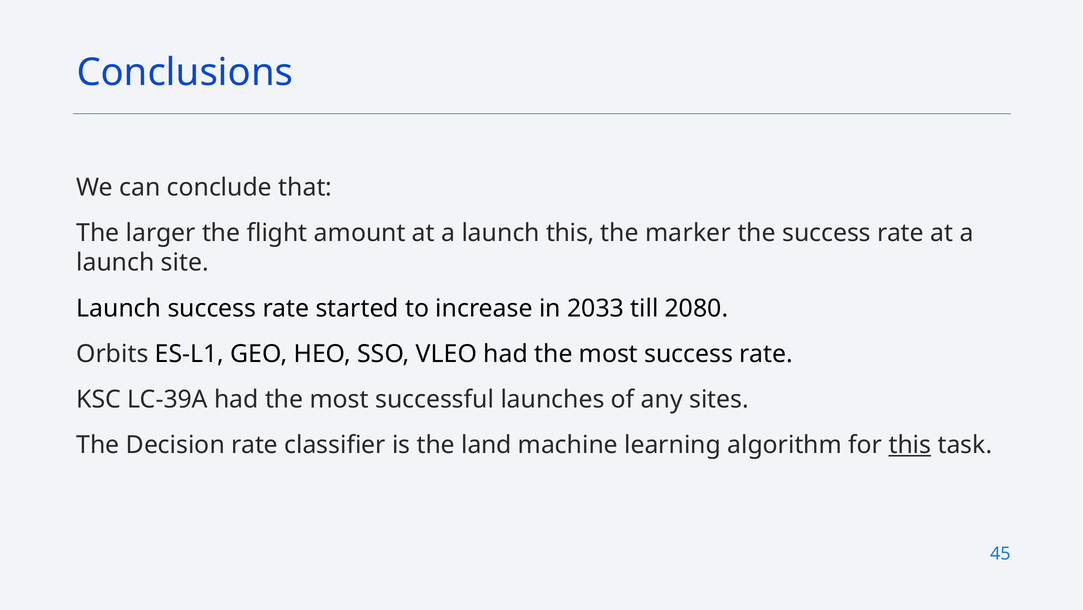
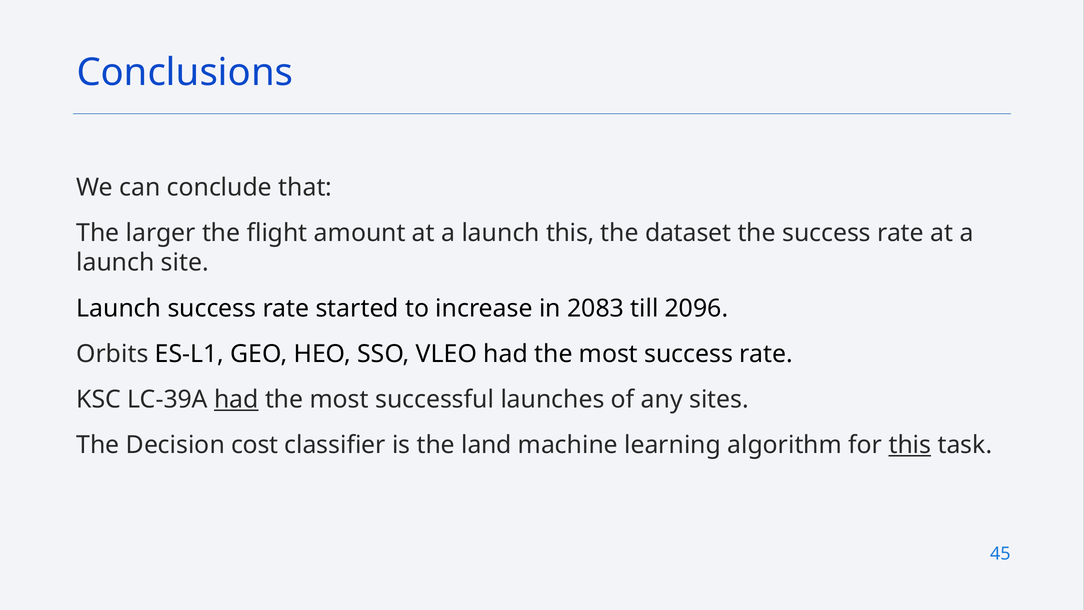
marker: marker -> dataset
2033: 2033 -> 2083
2080: 2080 -> 2096
had at (236, 399) underline: none -> present
Decision rate: rate -> cost
